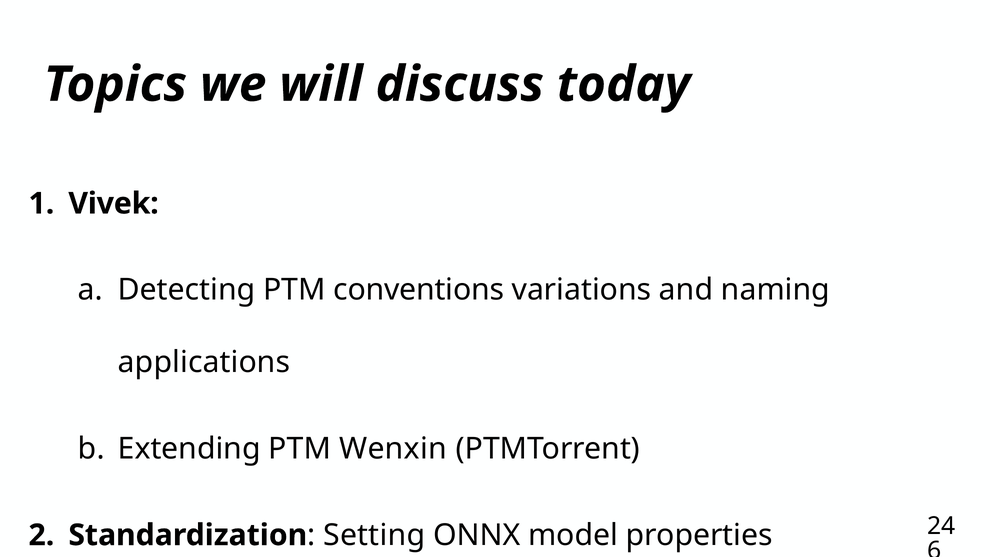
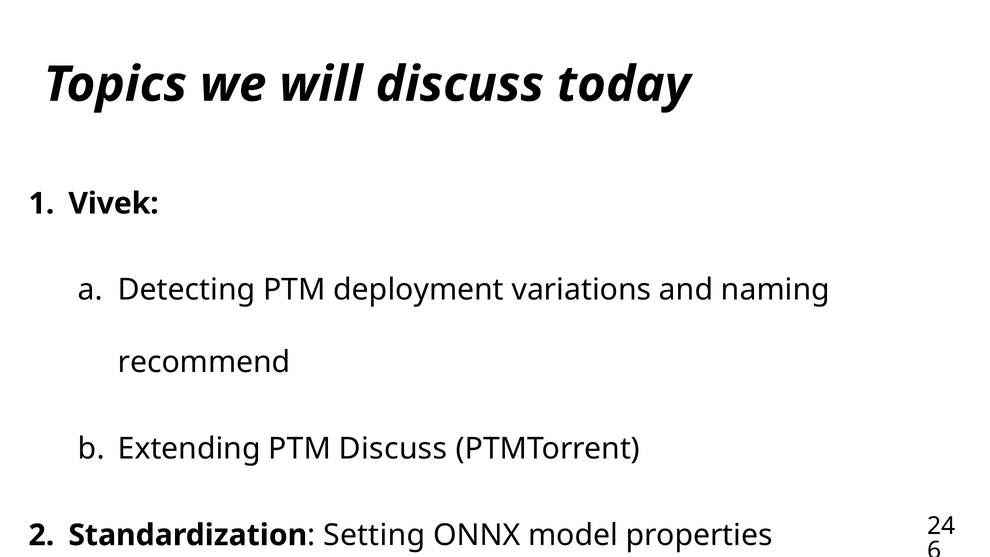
conventions: conventions -> deployment
applications: applications -> recommend
PTM Wenxin: Wenxin -> Discuss
